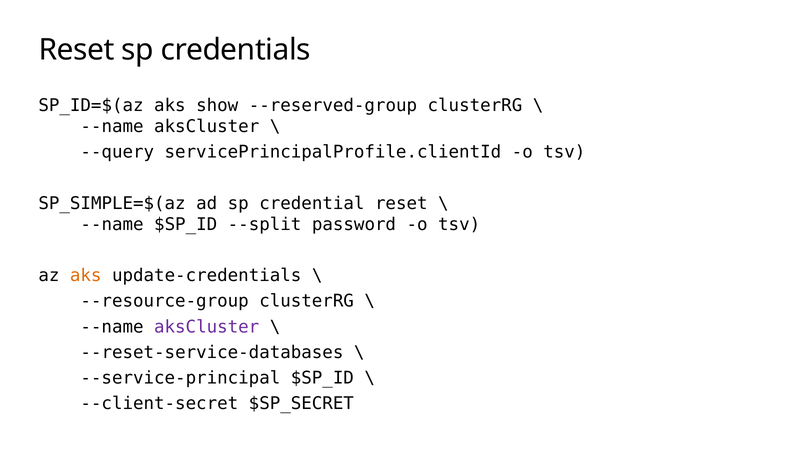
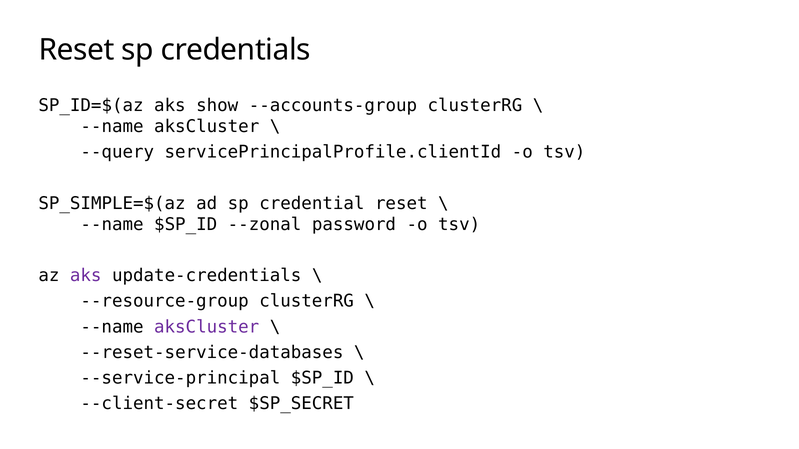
--reserved-group: --reserved-group -> --accounts-group
--split: --split -> --zonal
aks at (86, 276) colour: orange -> purple
